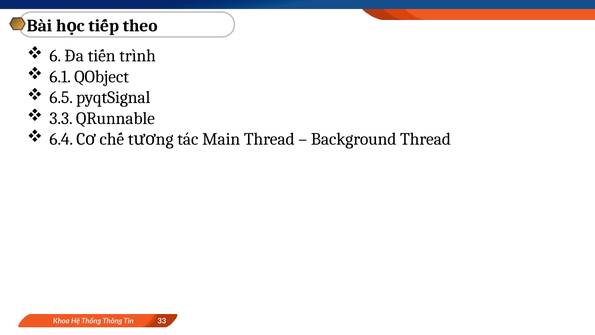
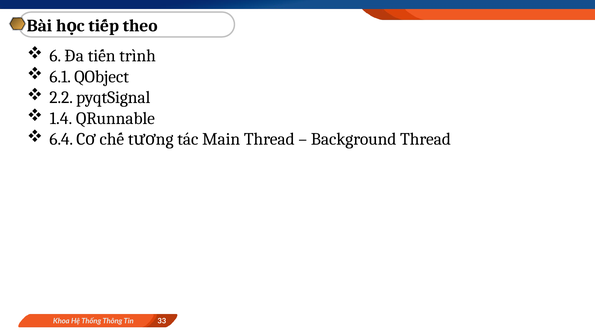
6.5: 6.5 -> 2.2
3.3: 3.3 -> 1.4
